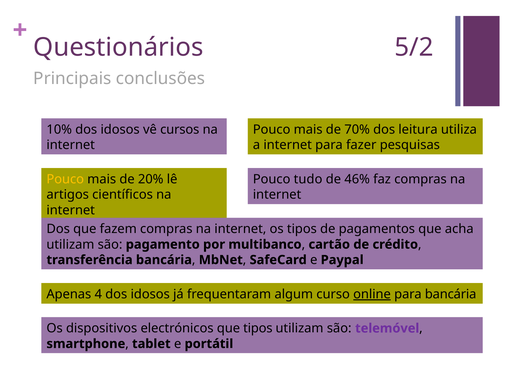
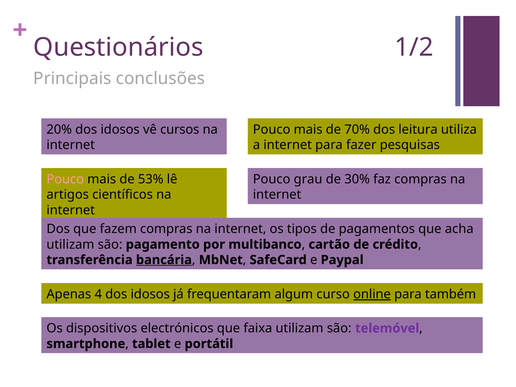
5/2: 5/2 -> 1/2
10%: 10% -> 20%
Pouco at (65, 179) colour: yellow -> pink
20%: 20% -> 53%
tudo: tudo -> grau
46%: 46% -> 30%
bancária at (164, 260) underline: none -> present
para bancária: bancária -> também
que tipos: tipos -> faixa
